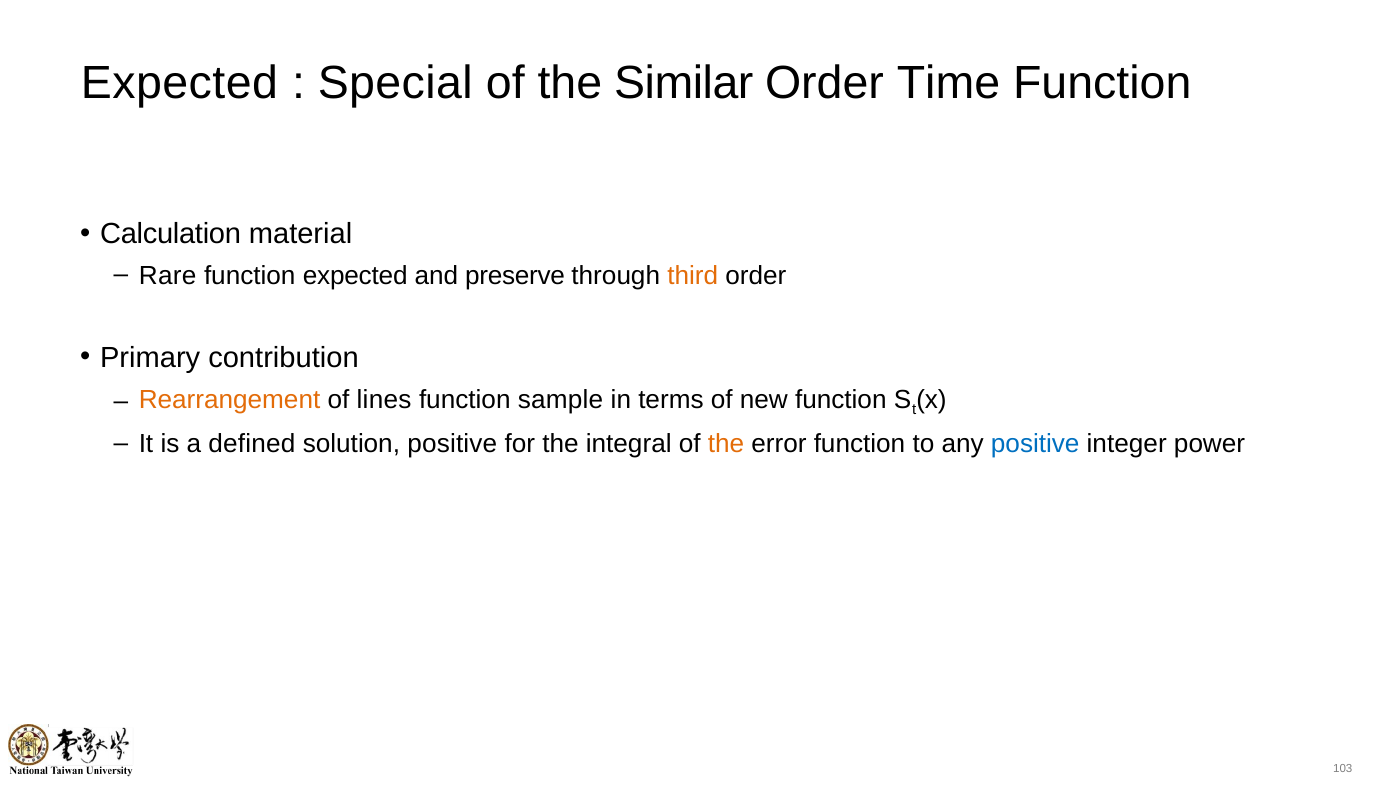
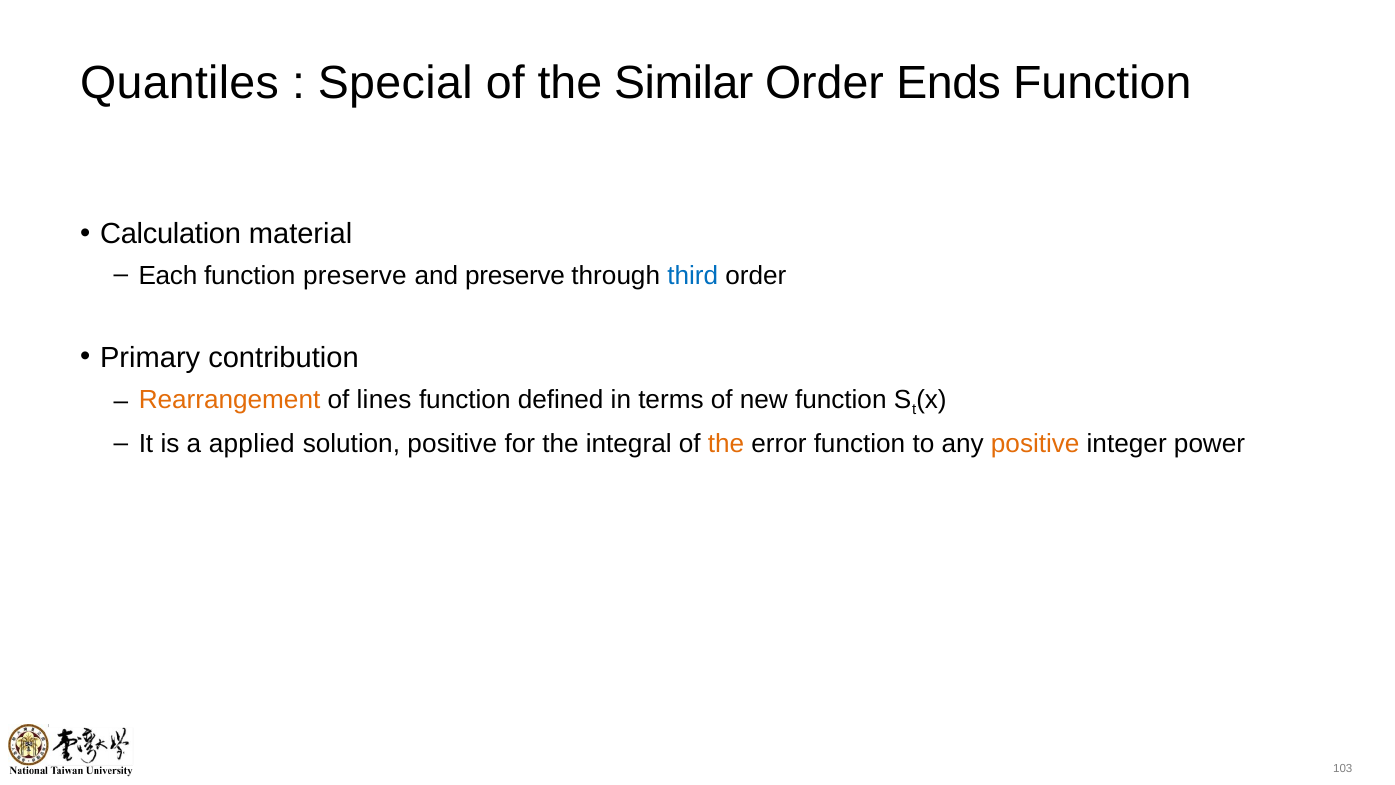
Expected at (179, 83): Expected -> Quantiles
Time: Time -> Ends
Rare: Rare -> Each
function expected: expected -> preserve
third colour: orange -> blue
sample: sample -> defined
defined: defined -> applied
positive at (1035, 444) colour: blue -> orange
